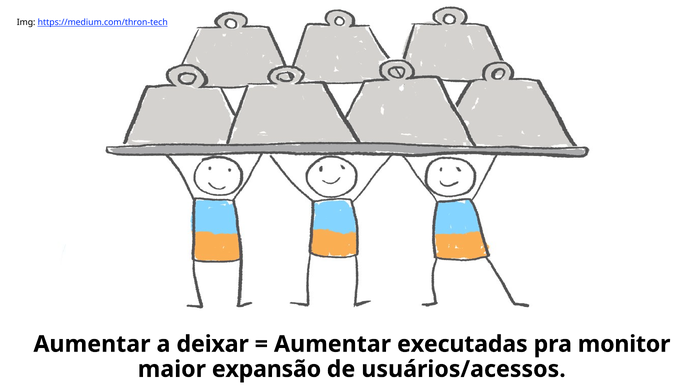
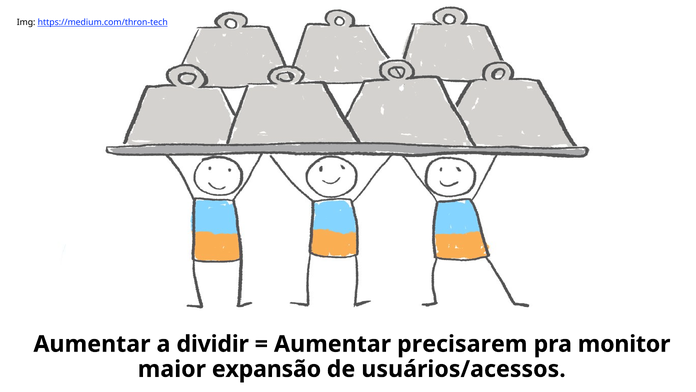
deixar: deixar -> dividir
executadas: executadas -> precisarem
